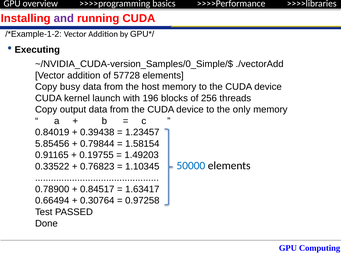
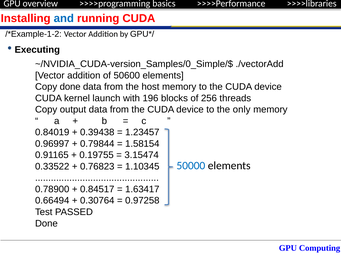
and colour: purple -> blue
57728: 57728 -> 50600
Copy busy: busy -> done
5.85456: 5.85456 -> 0.96997
1.49203: 1.49203 -> 3.15474
